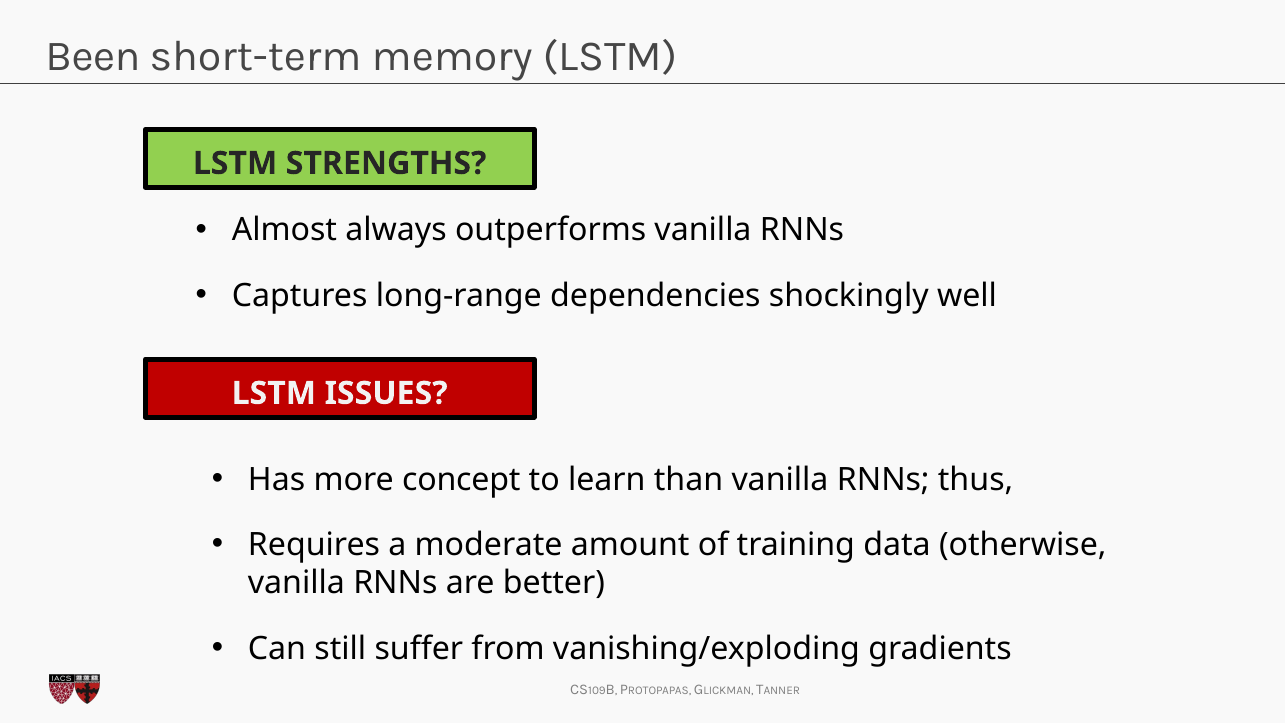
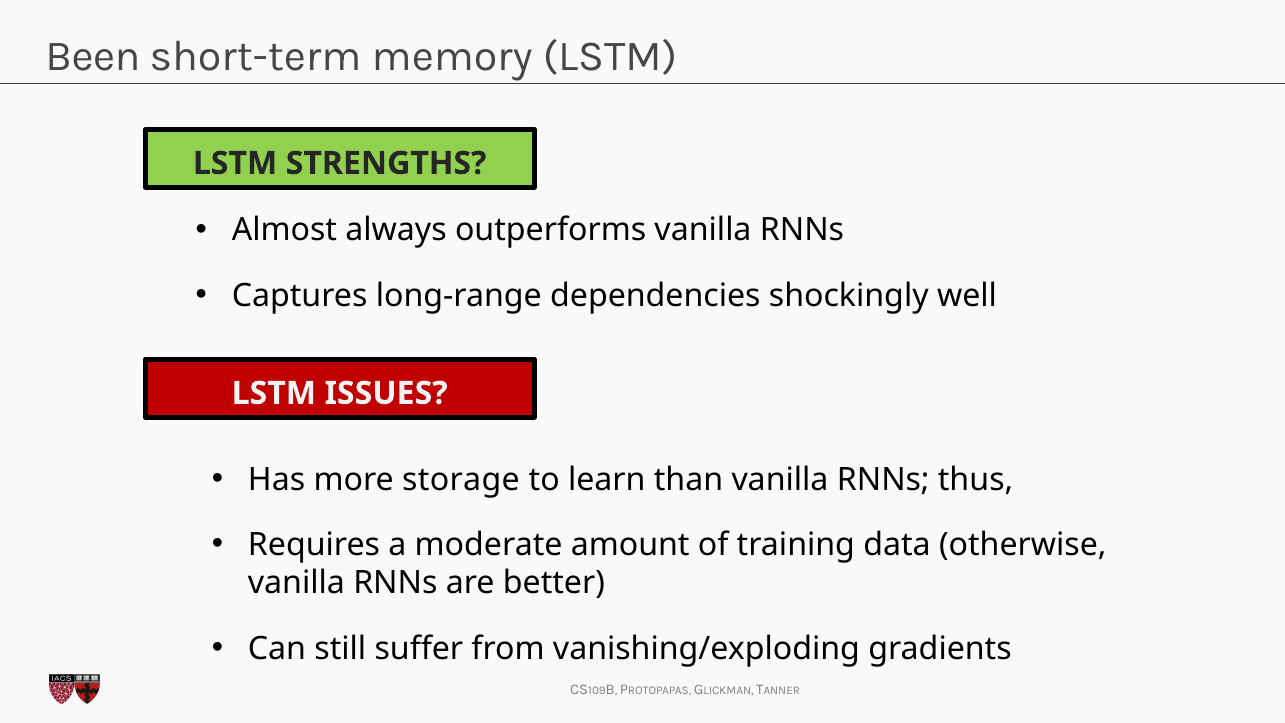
concept: concept -> storage
